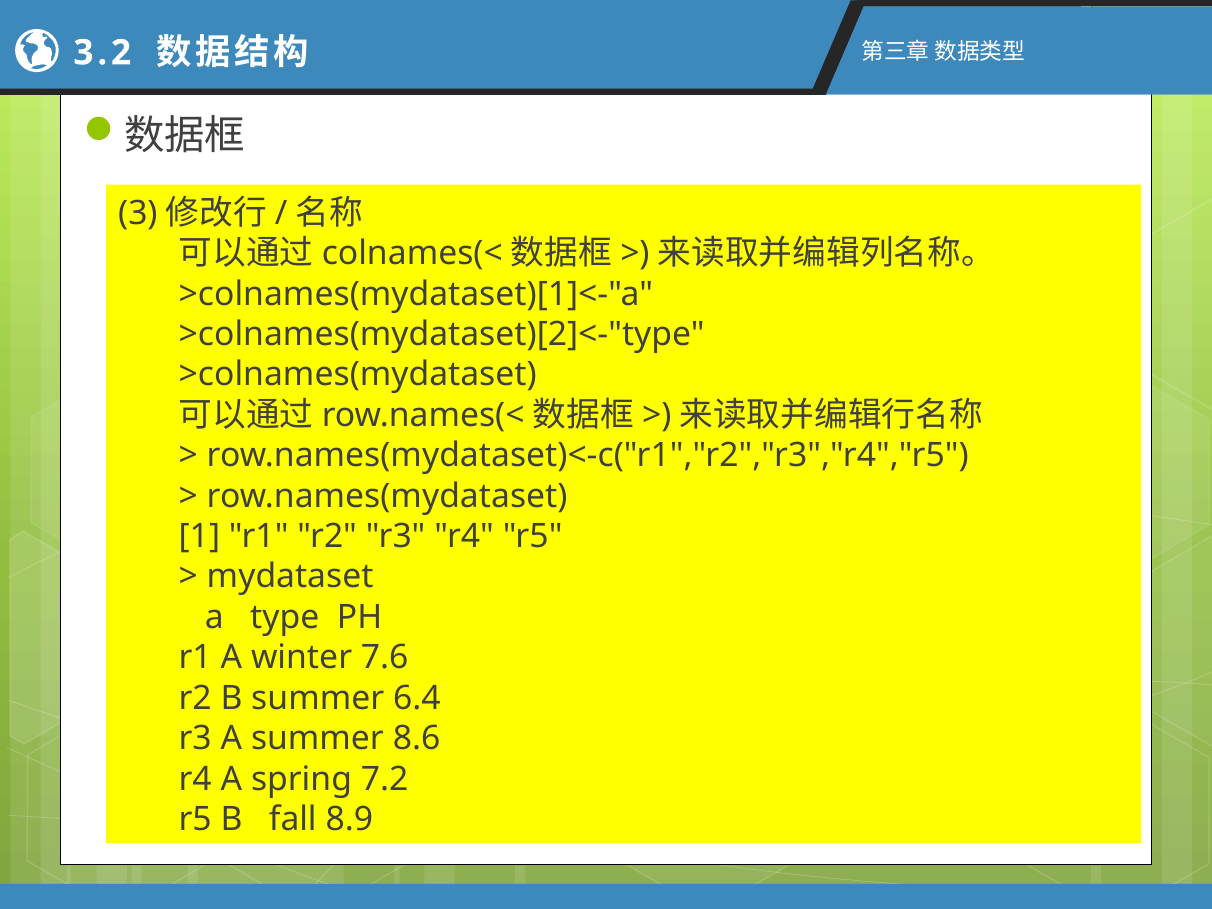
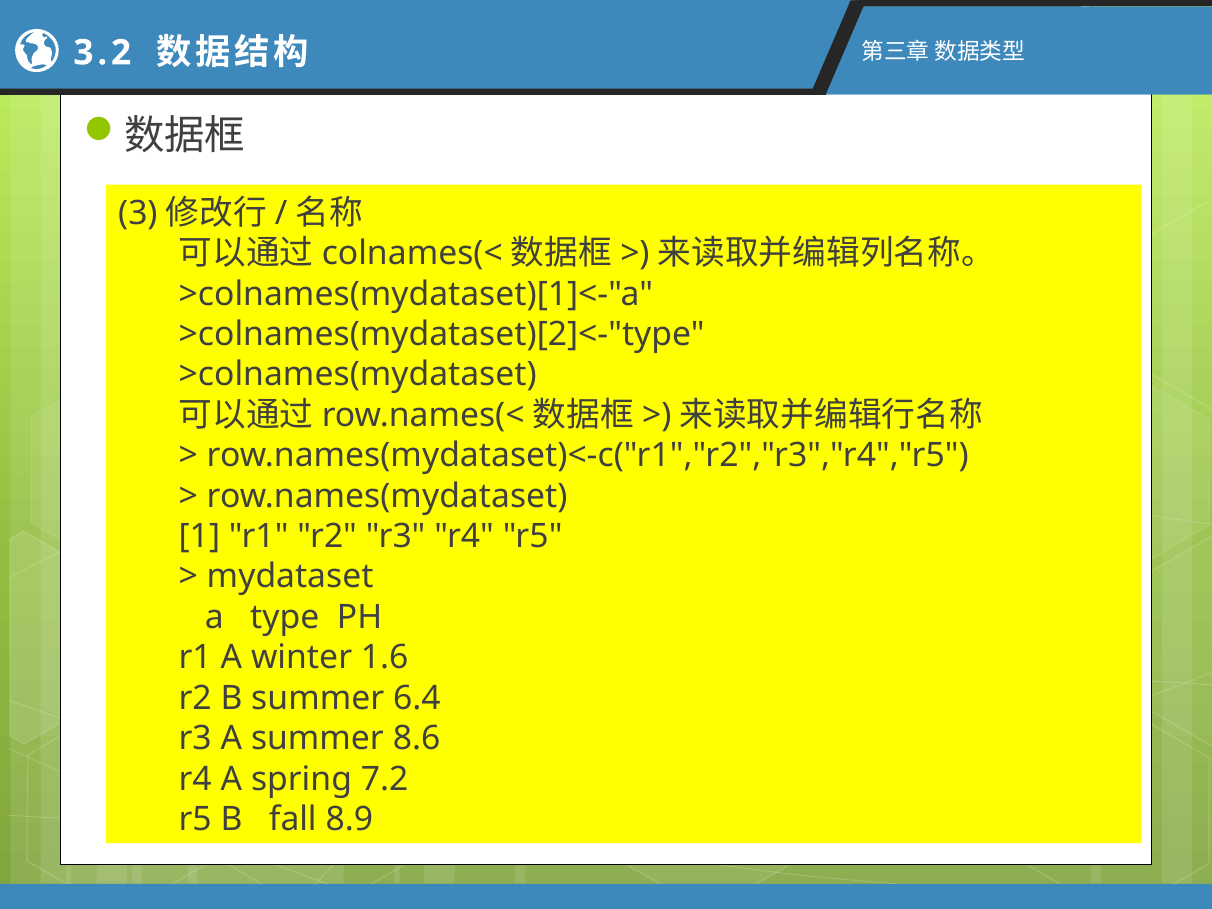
7.6: 7.6 -> 1.6
